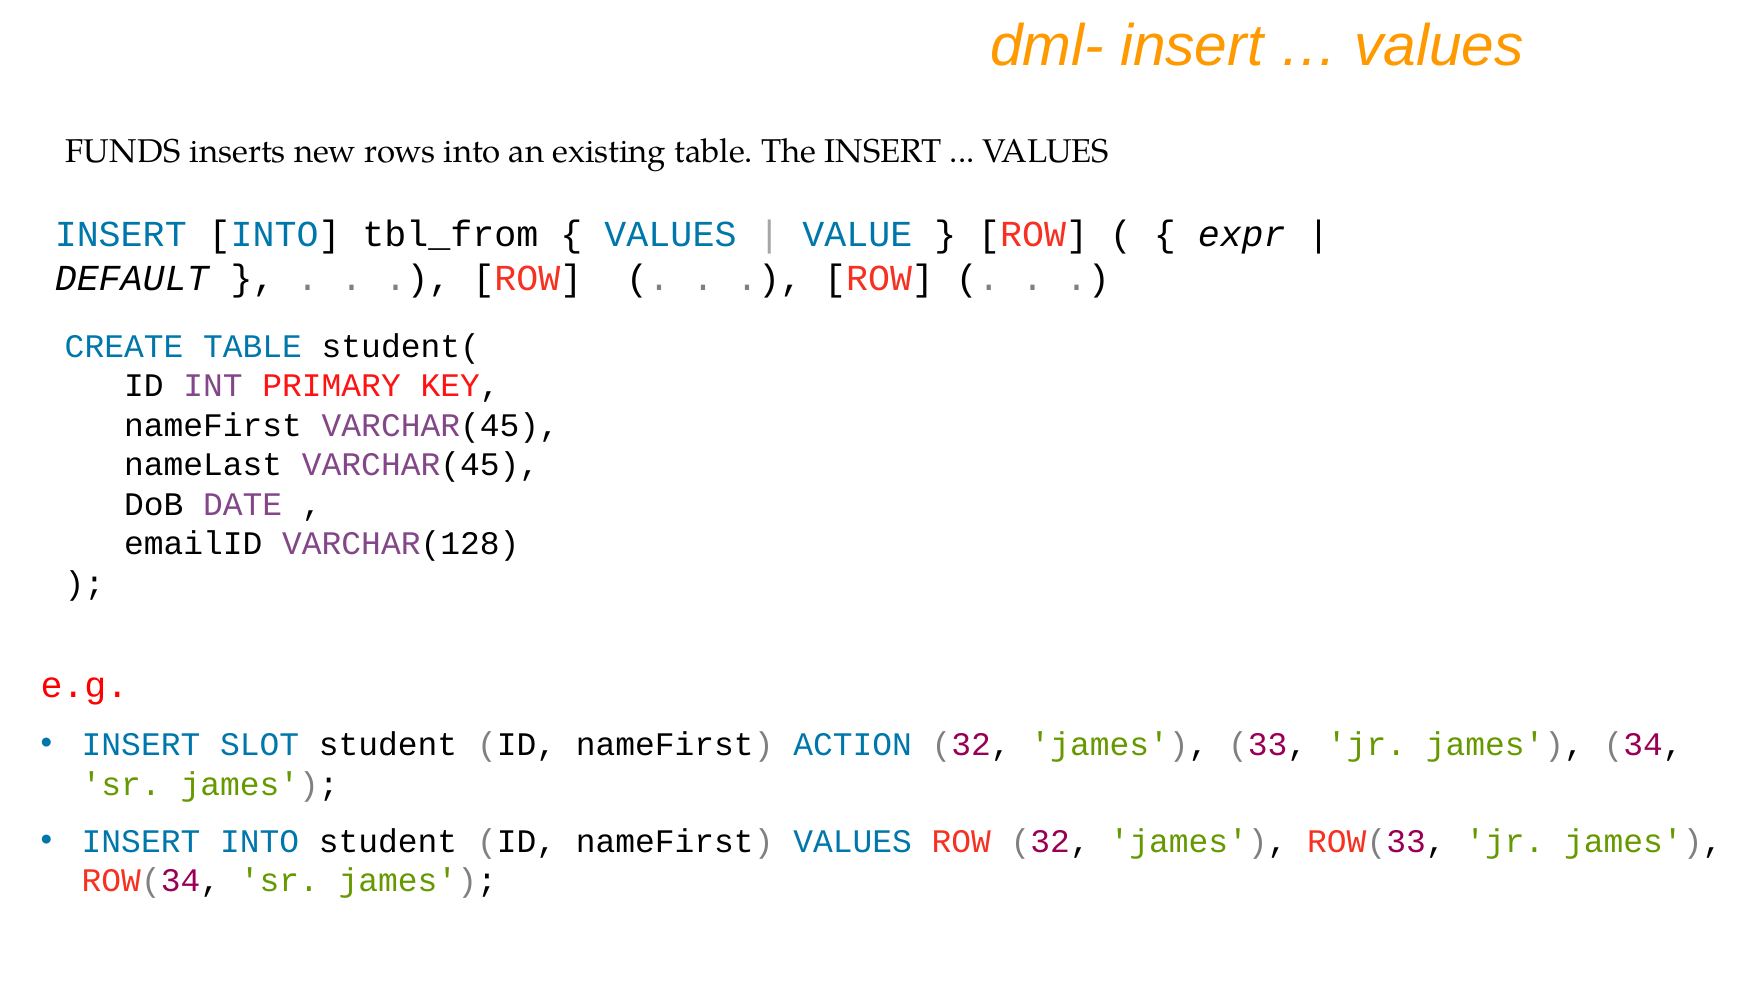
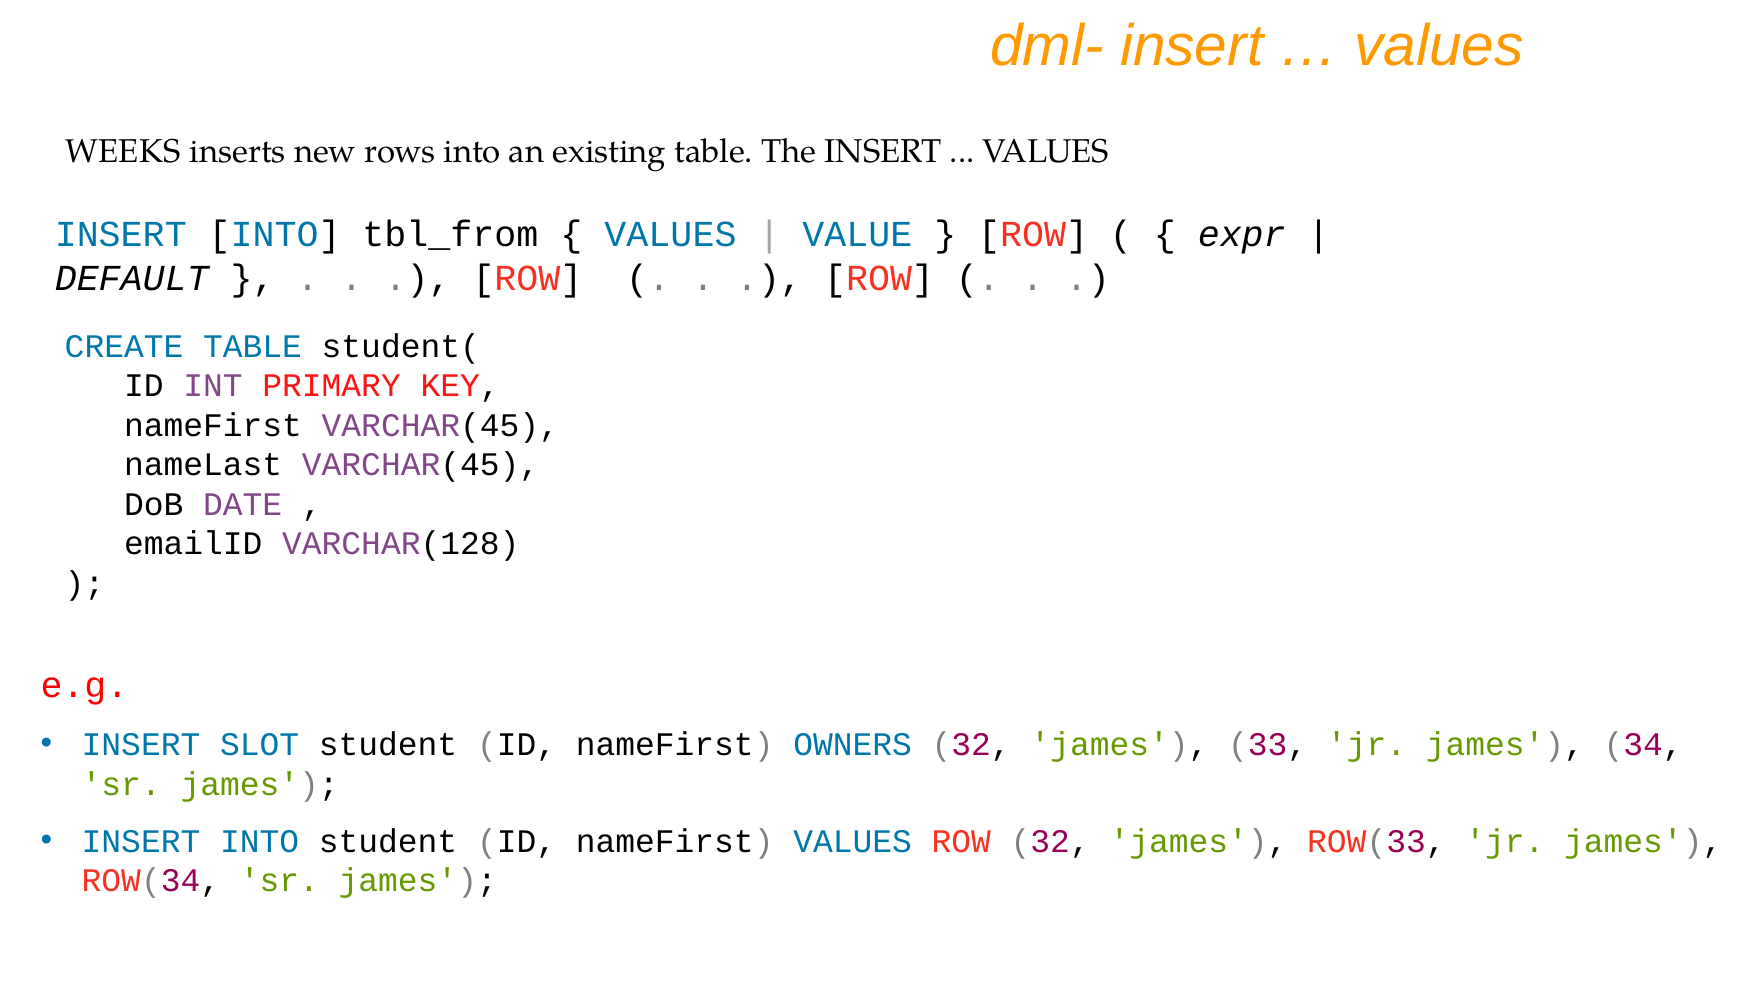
FUNDS: FUNDS -> WEEKS
ACTION: ACTION -> OWNERS
